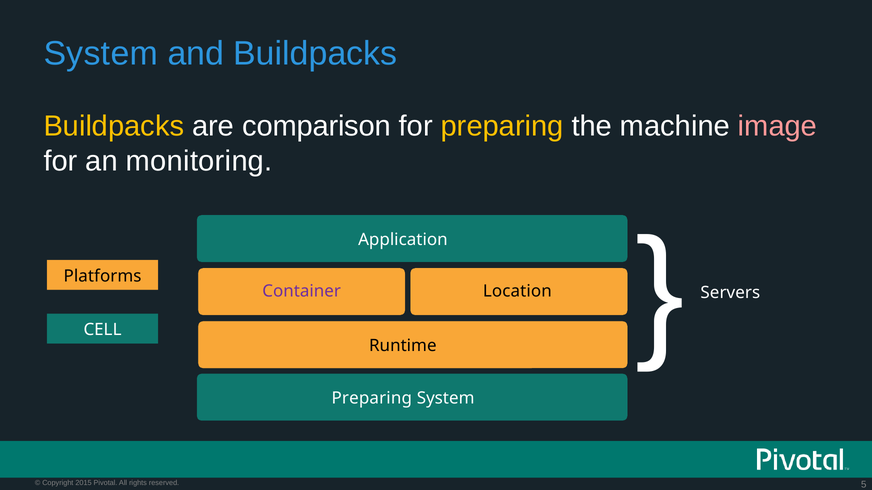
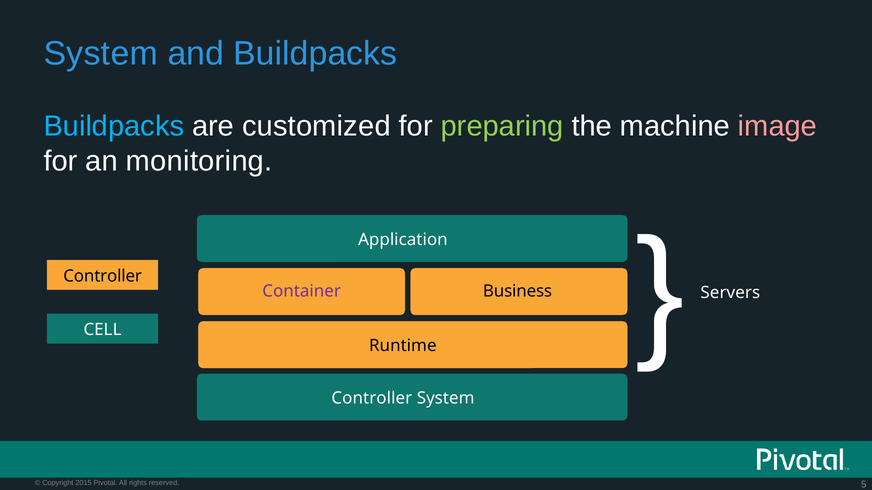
Buildpacks at (114, 126) colour: yellow -> light blue
comparison: comparison -> customized
preparing at (502, 126) colour: yellow -> light green
Platforms at (103, 276): Platforms -> Controller
Location: Location -> Business
Preparing at (372, 399): Preparing -> Controller
